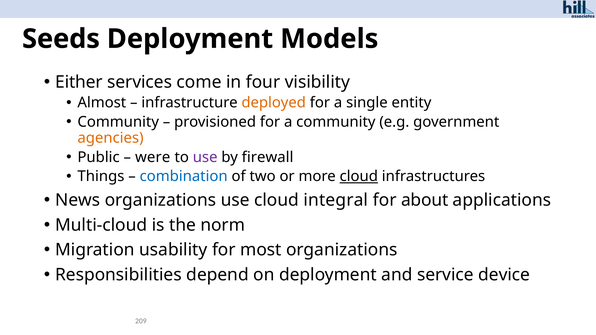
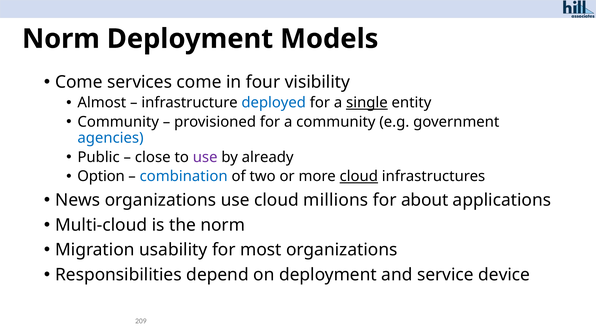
Seeds at (61, 39): Seeds -> Norm
Either at (79, 82): Either -> Come
deployed colour: orange -> blue
single underline: none -> present
agencies colour: orange -> blue
were: were -> close
firewall: firewall -> already
Things: Things -> Option
integral: integral -> millions
